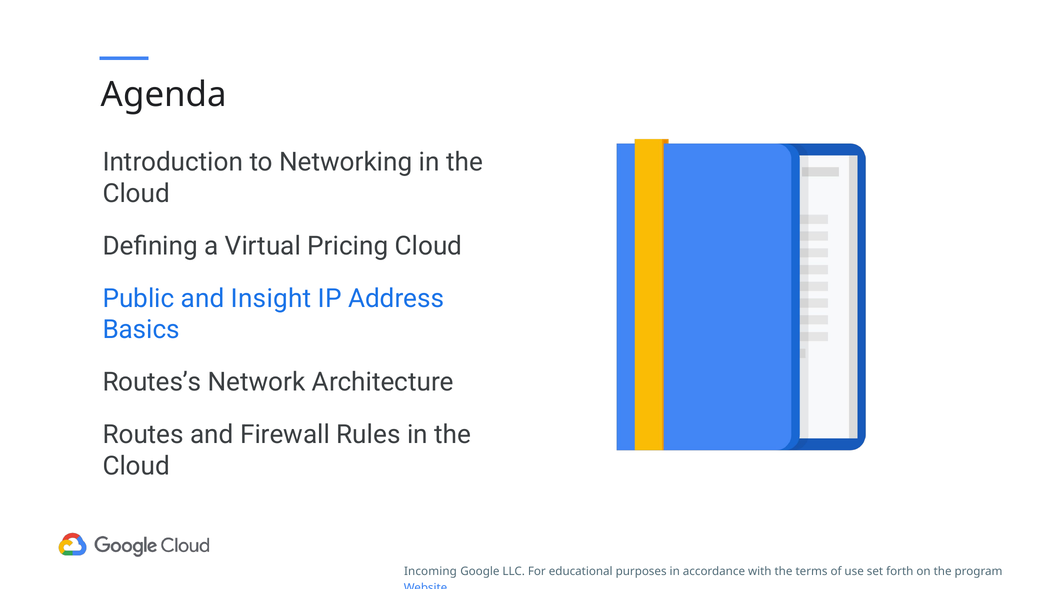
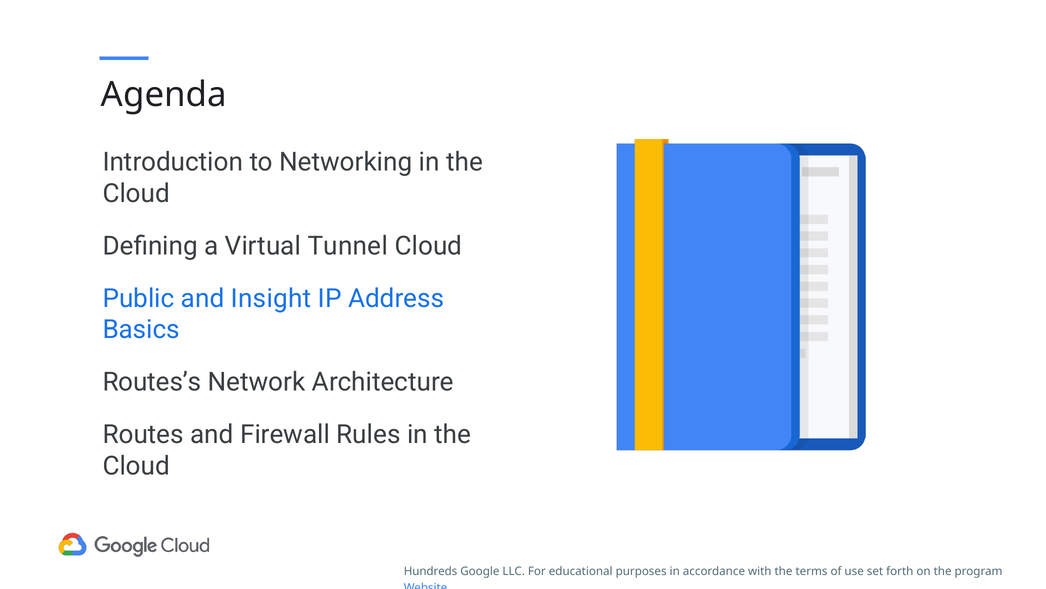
Pricing: Pricing -> Tunnel
Incoming: Incoming -> Hundreds
